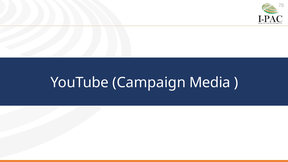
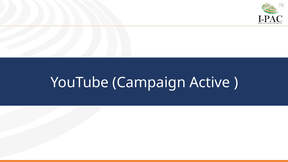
Media: Media -> Active
